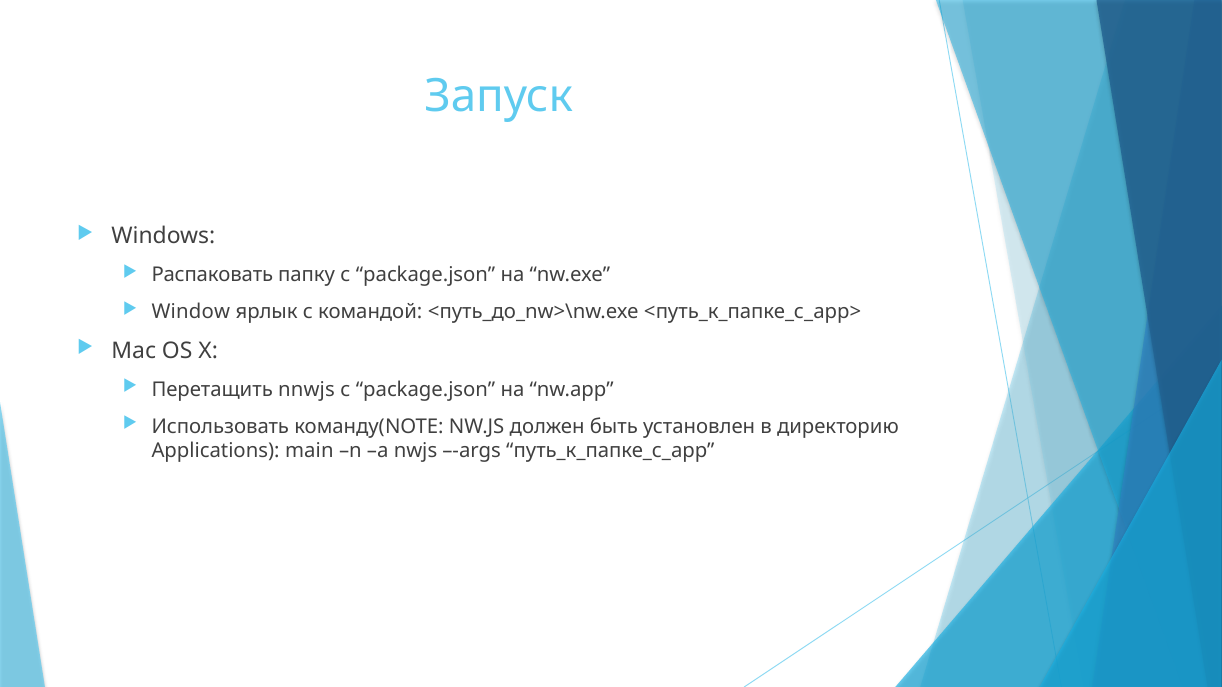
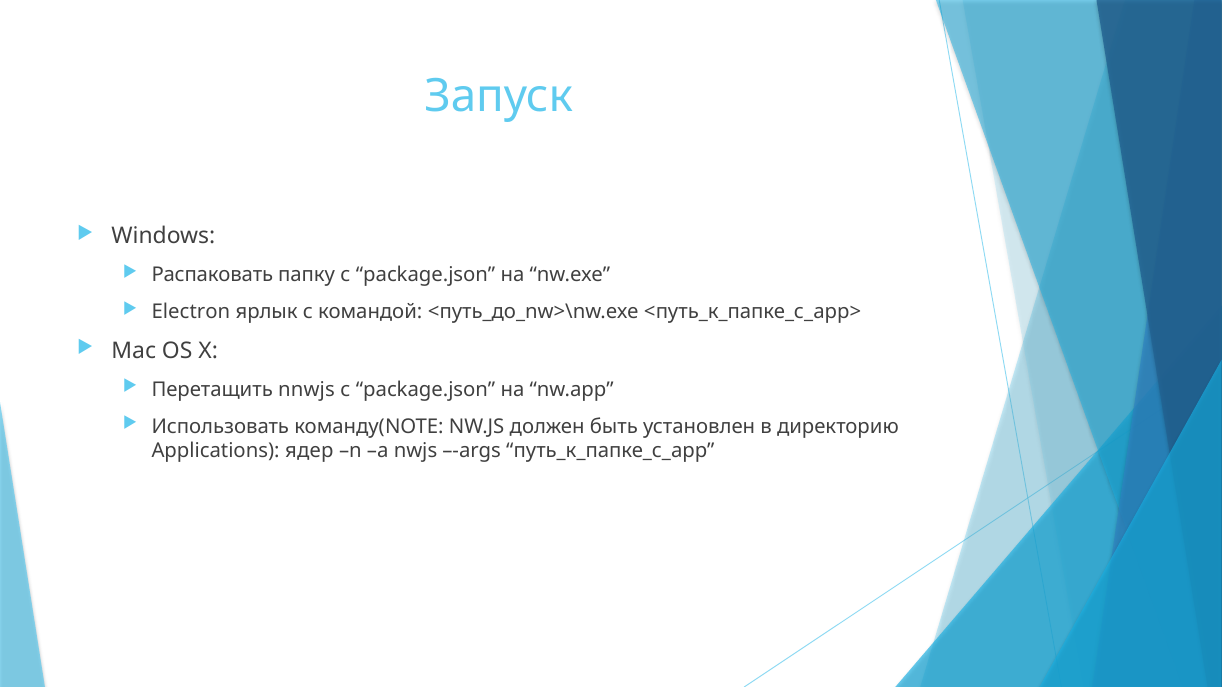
Window: Window -> Electron
main: main -> ядер
